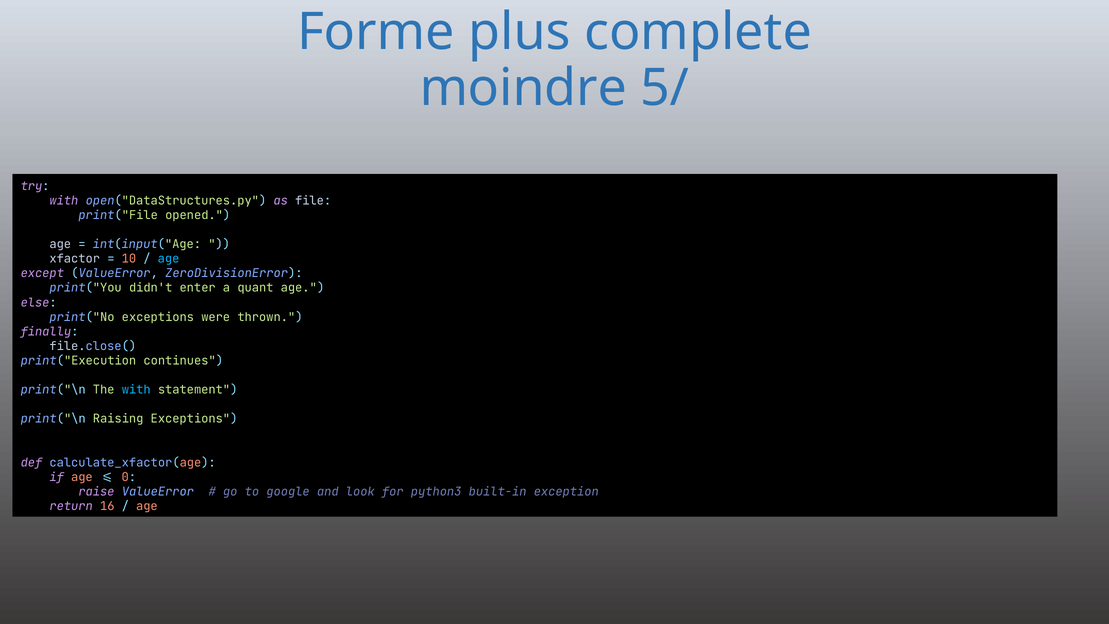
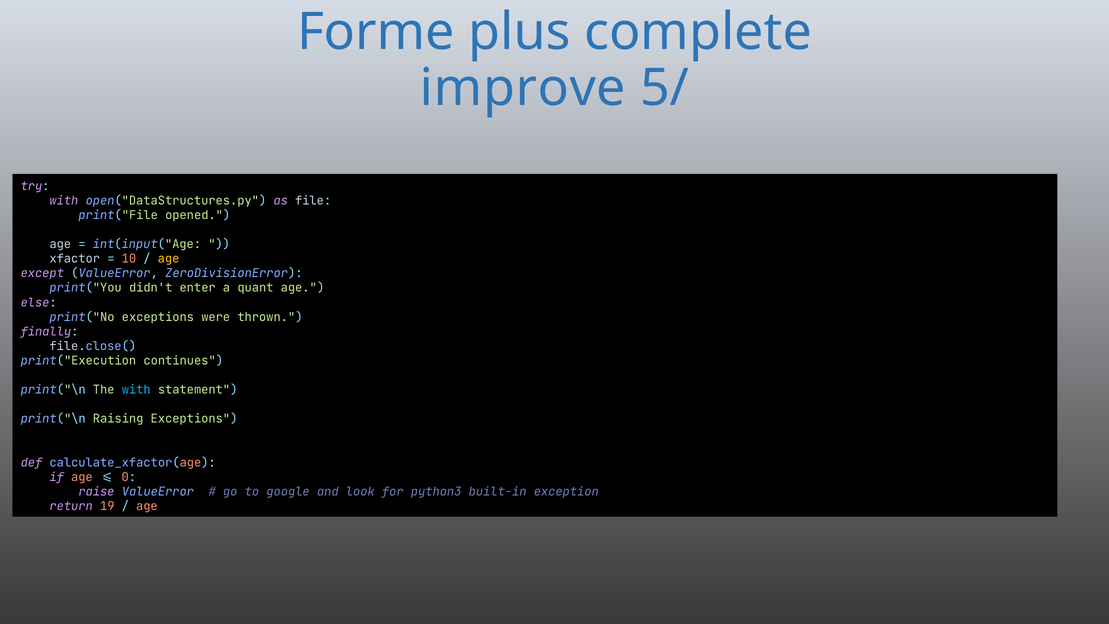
moindre: moindre -> improve
age at (169, 259) colour: light blue -> yellow
16: 16 -> 19
